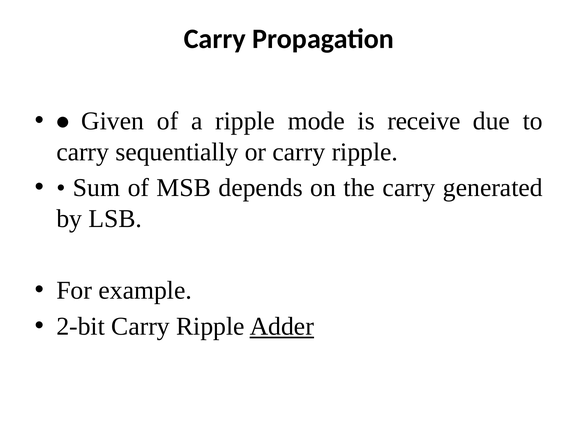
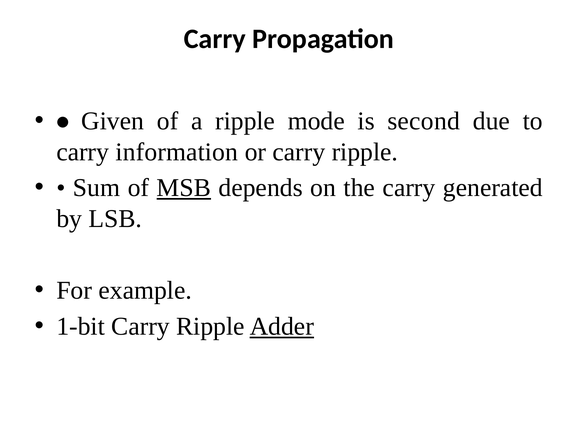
receive: receive -> second
sequentially: sequentially -> information
MSB underline: none -> present
2-bit: 2-bit -> 1-bit
